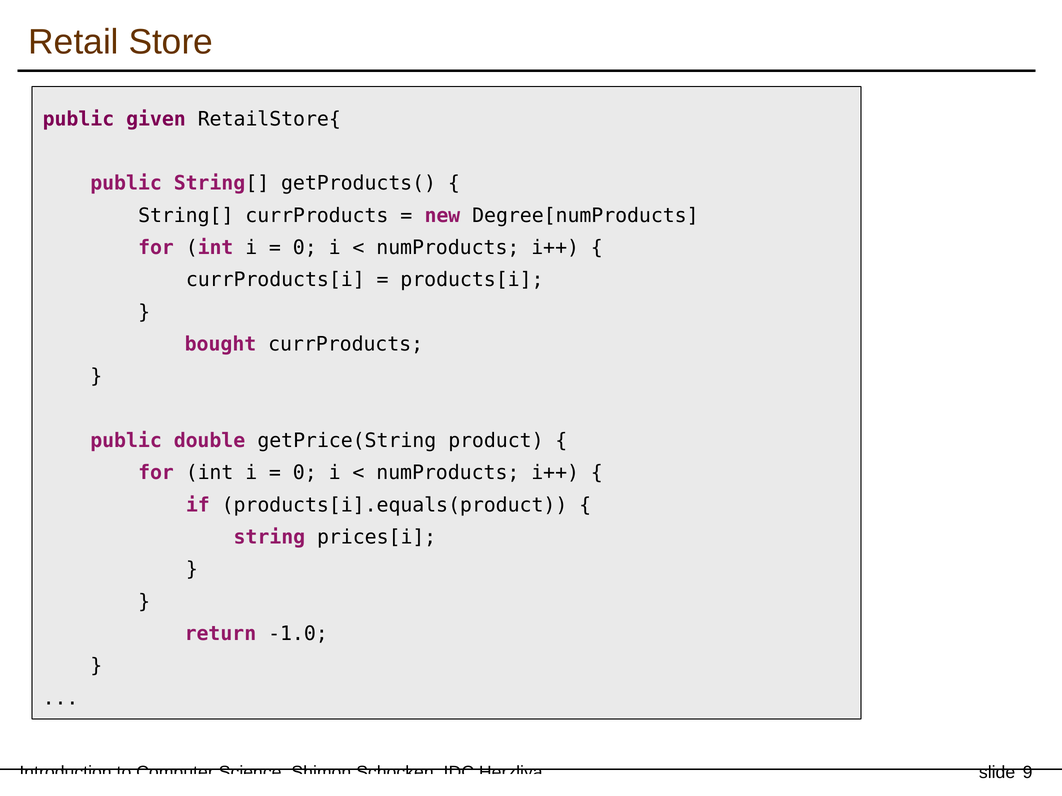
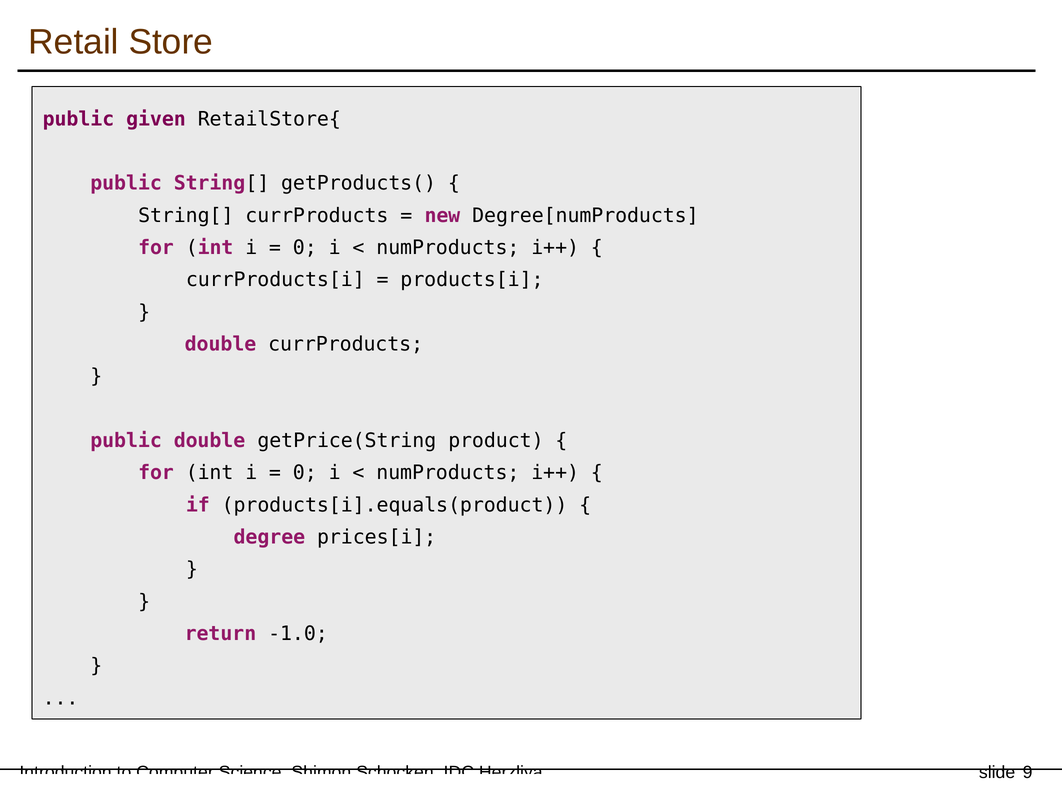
bought at (220, 344): bought -> double
string: string -> degree
